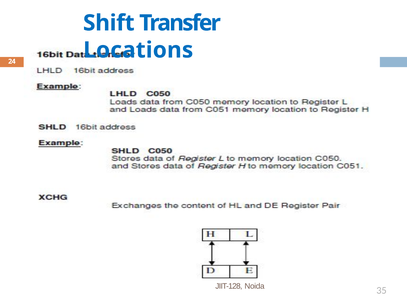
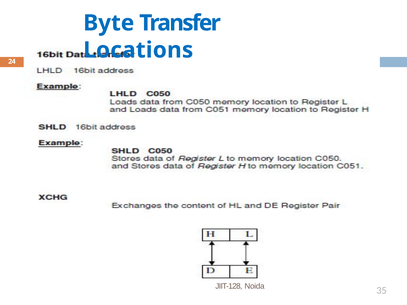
Shift: Shift -> Byte
